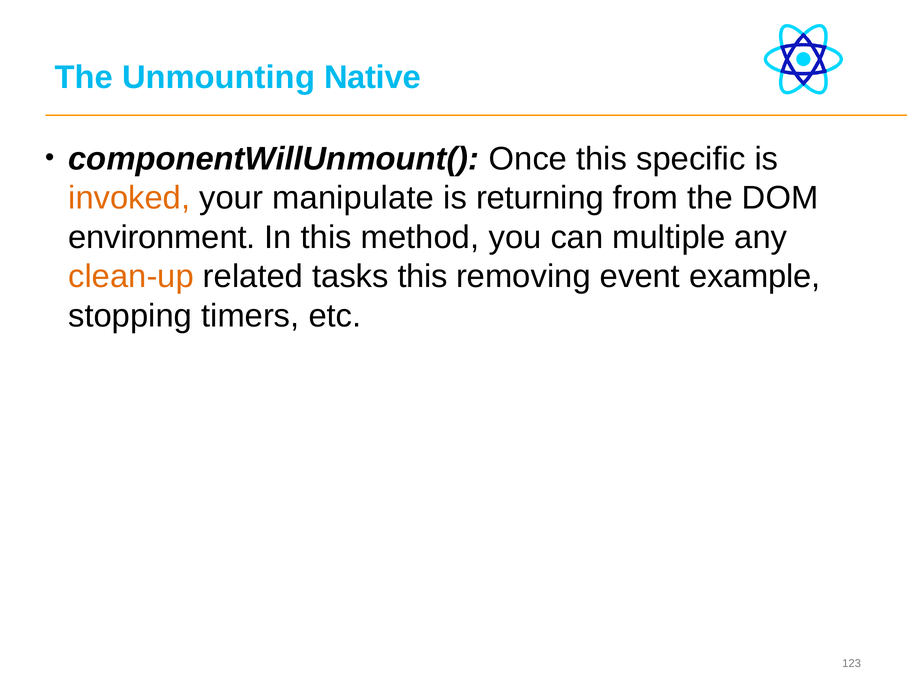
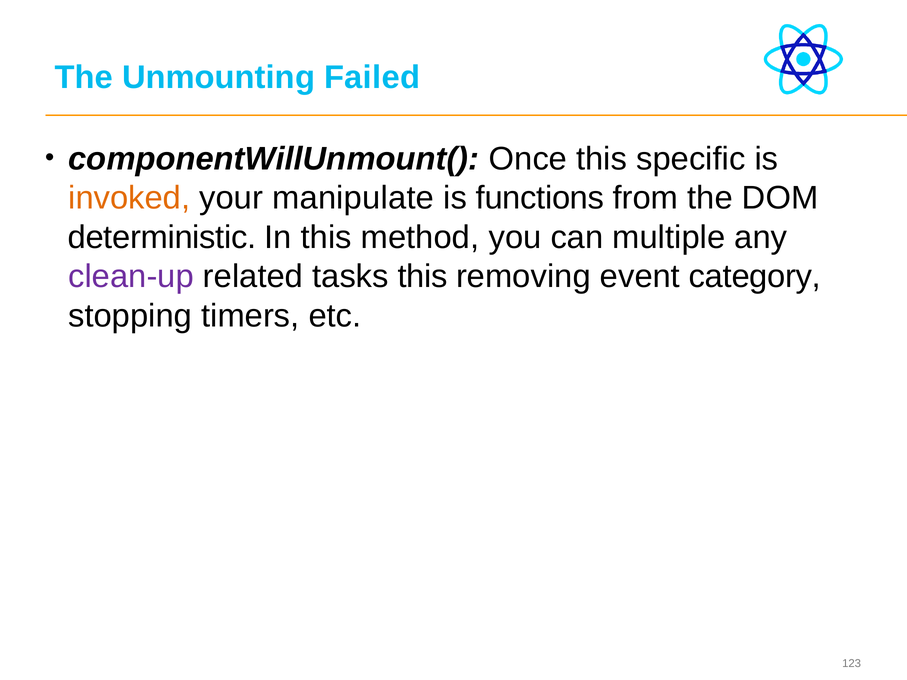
Native: Native -> Failed
returning: returning -> functions
environment: environment -> deterministic
clean-up colour: orange -> purple
example: example -> category
